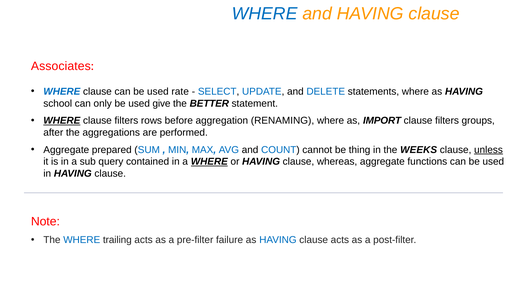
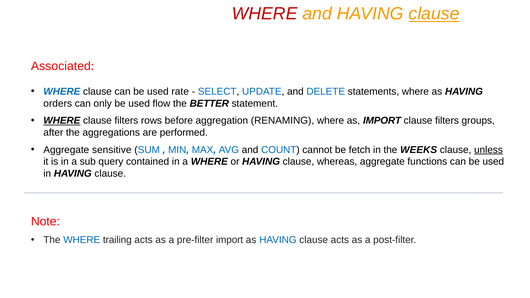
WHERE at (265, 14) colour: blue -> red
clause at (434, 14) underline: none -> present
Associates: Associates -> Associated
school: school -> orders
give: give -> flow
prepared: prepared -> sensitive
thing: thing -> fetch
WHERE at (209, 162) underline: present -> none
pre-filter failure: failure -> import
